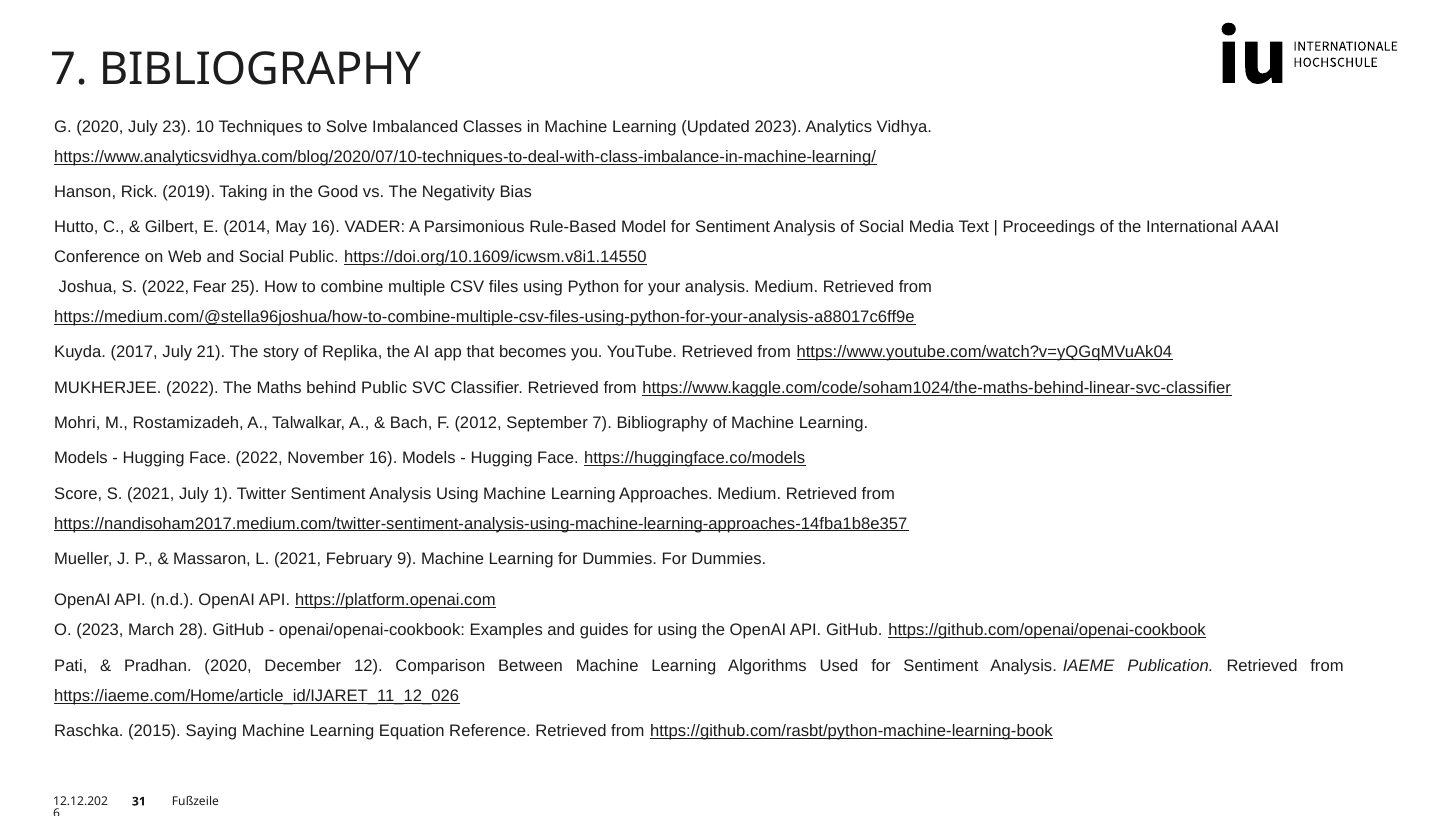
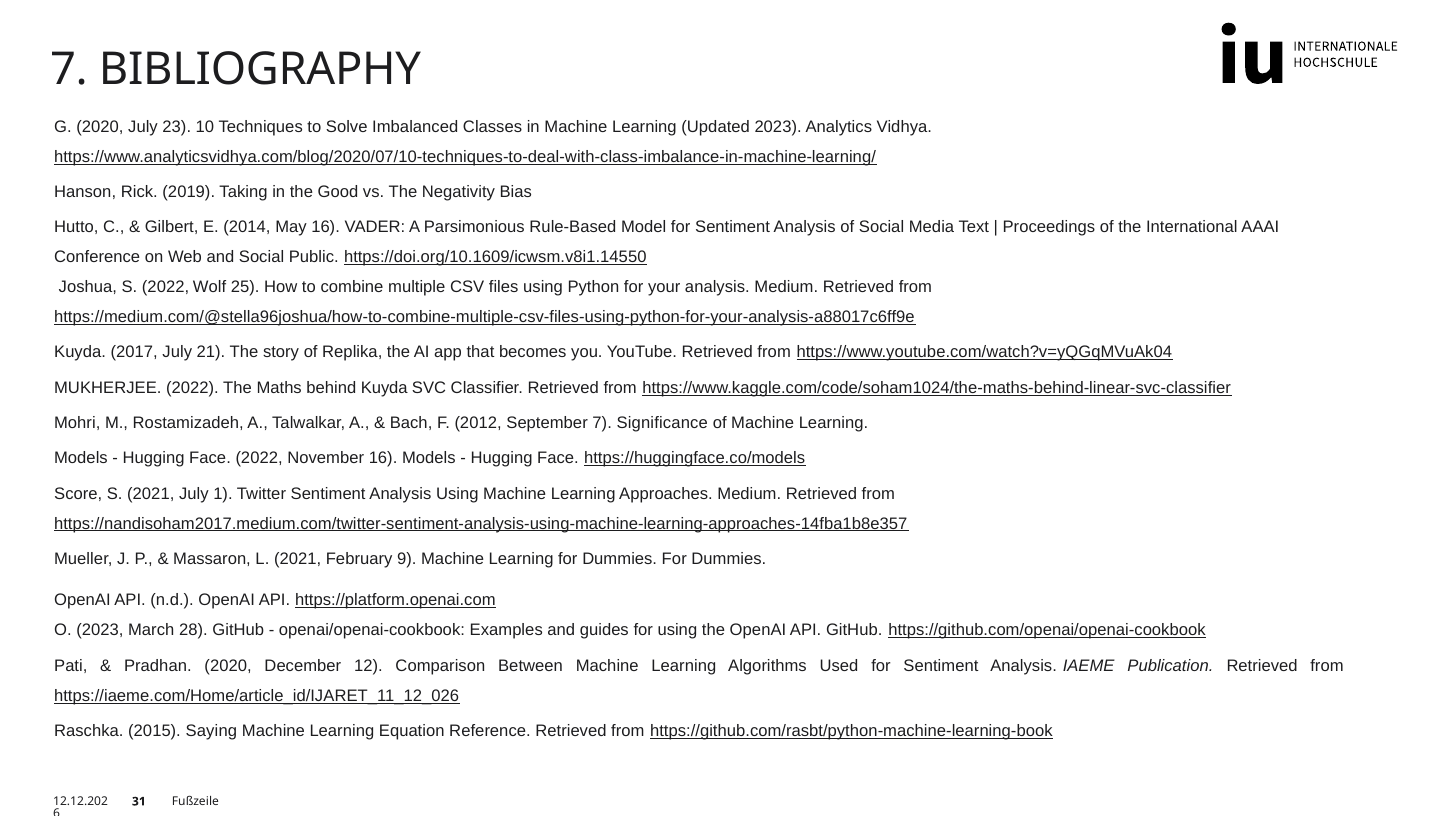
Fear: Fear -> Wolf
behind Public: Public -> Kuyda
September 7 Bibliography: Bibliography -> Significance
